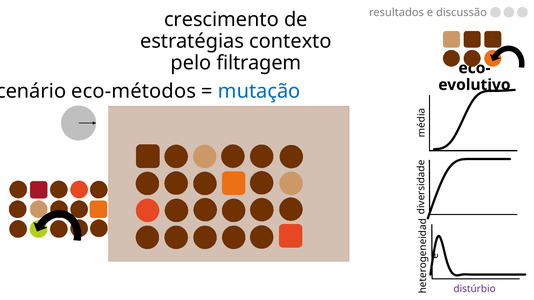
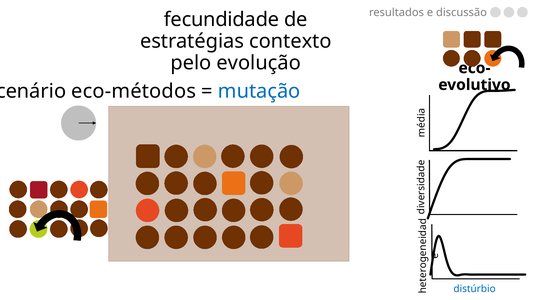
crescimento: crescimento -> fecundidade
filtragem: filtragem -> evolução
distúrbio colour: purple -> blue
